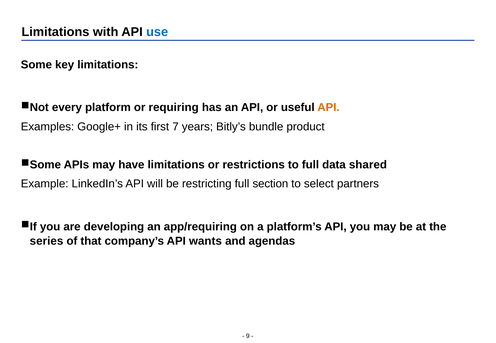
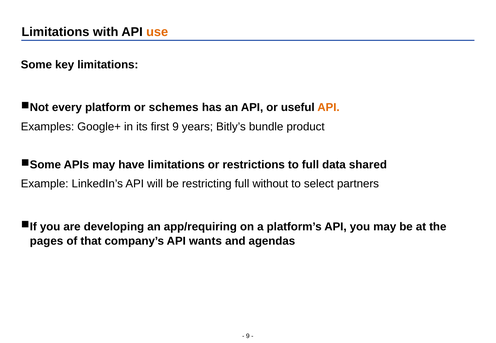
use colour: blue -> orange
requiring: requiring -> schemes
first 7: 7 -> 9
section: section -> without
series: series -> pages
